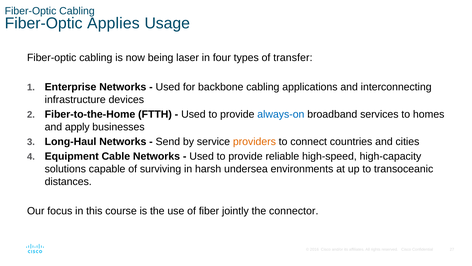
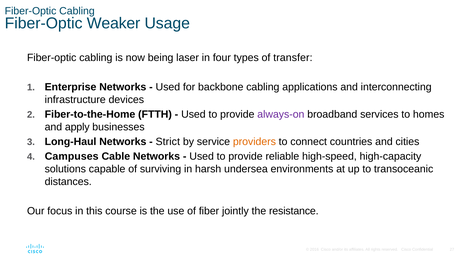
Applies: Applies -> Weaker
always-on colour: blue -> purple
Send: Send -> Strict
Equipment: Equipment -> Campuses
connector: connector -> resistance
